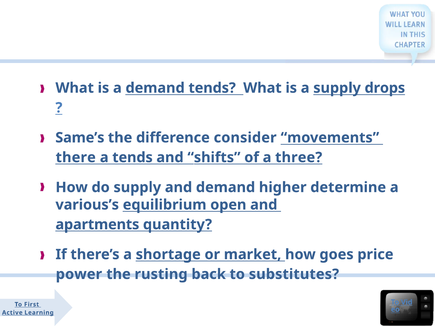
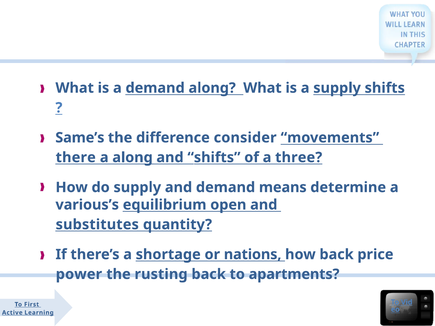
demand tends: tends -> along
supply drops: drops -> shifts
a tends: tends -> along
higher: higher -> means
apartments: apartments -> substitutes
market: market -> nations
how goes: goes -> back
substitutes: substitutes -> apartments
